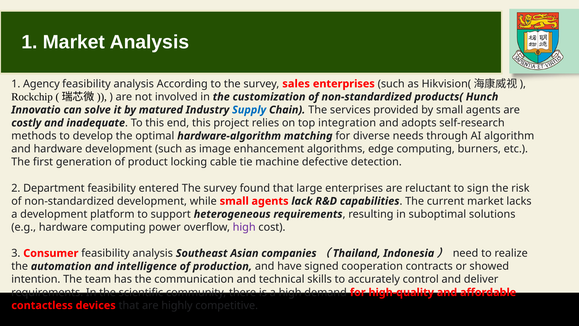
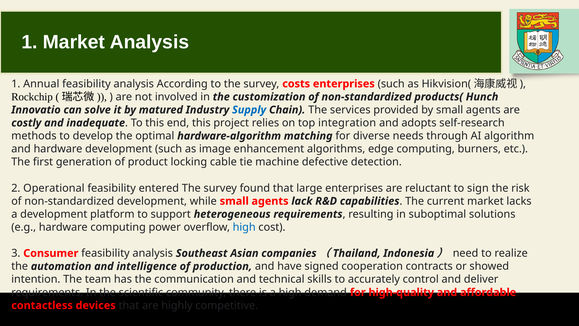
Agency: Agency -> Annual
sales: sales -> costs
Department: Department -> Operational
high at (244, 227) colour: purple -> blue
